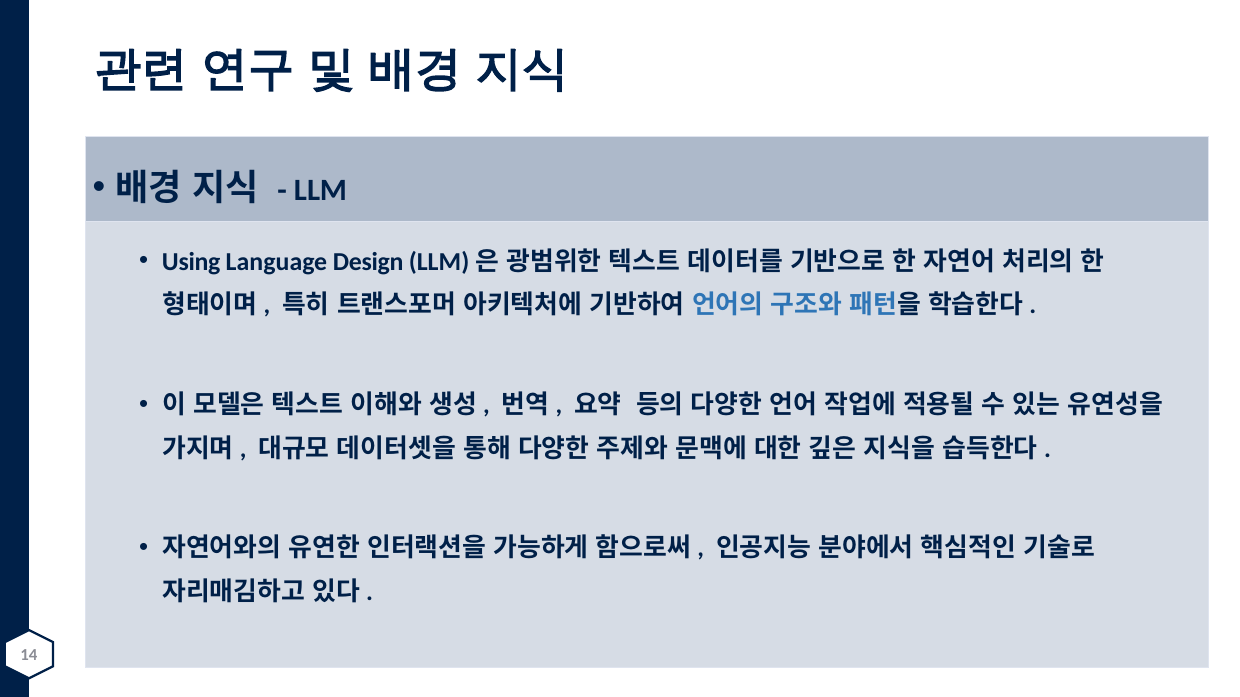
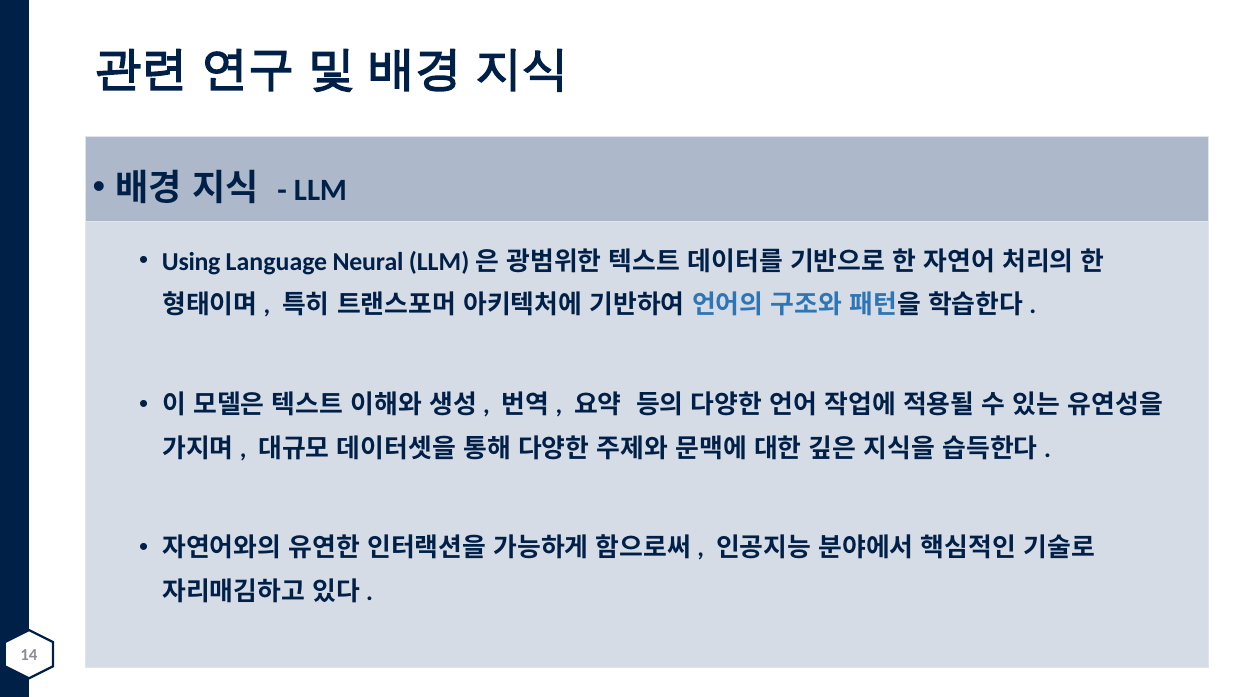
Design: Design -> Neural
